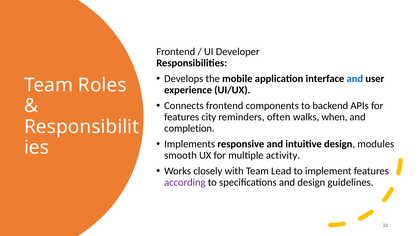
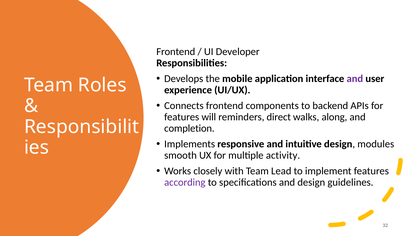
and at (355, 79) colour: blue -> purple
city: city -> will
often: often -> direct
when: when -> along
